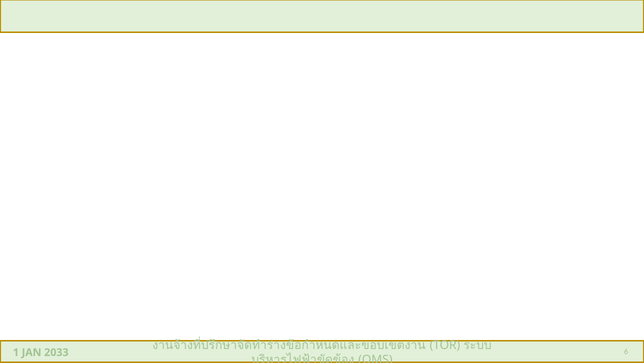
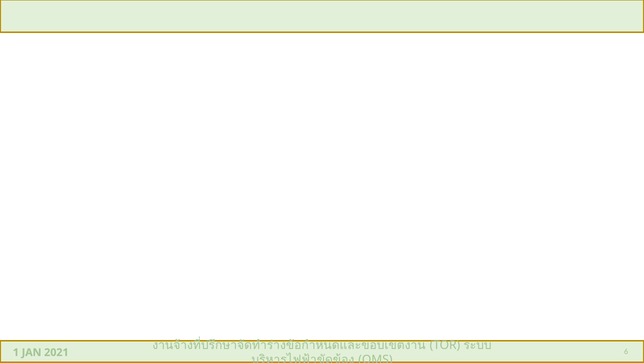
2033: 2033 -> 2021
